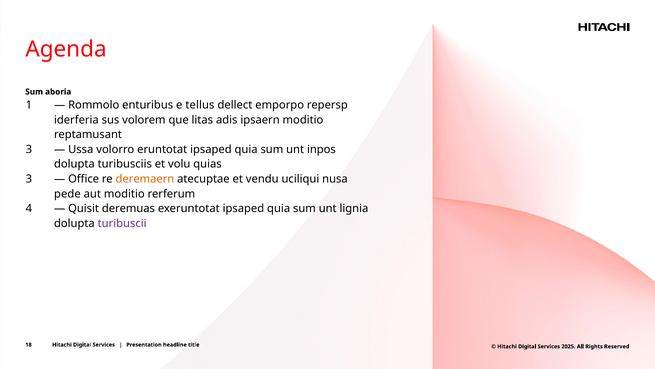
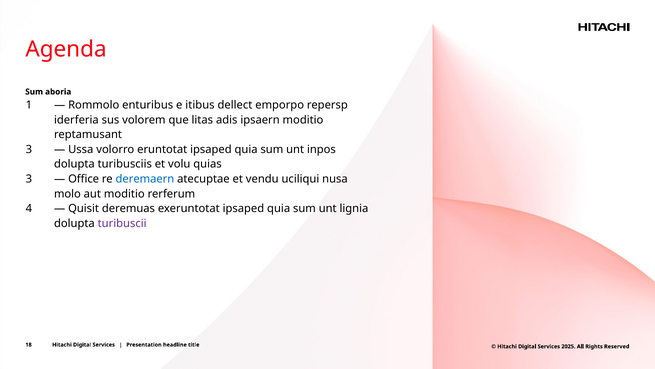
tellus: tellus -> itibus
deremaern colour: orange -> blue
pede: pede -> molo
